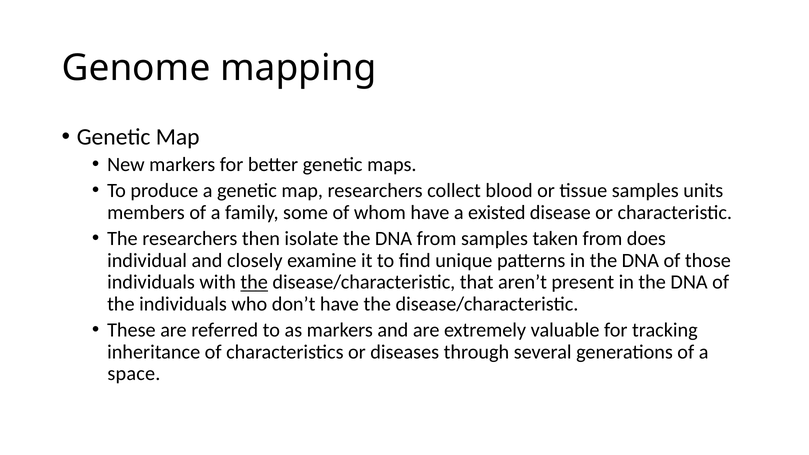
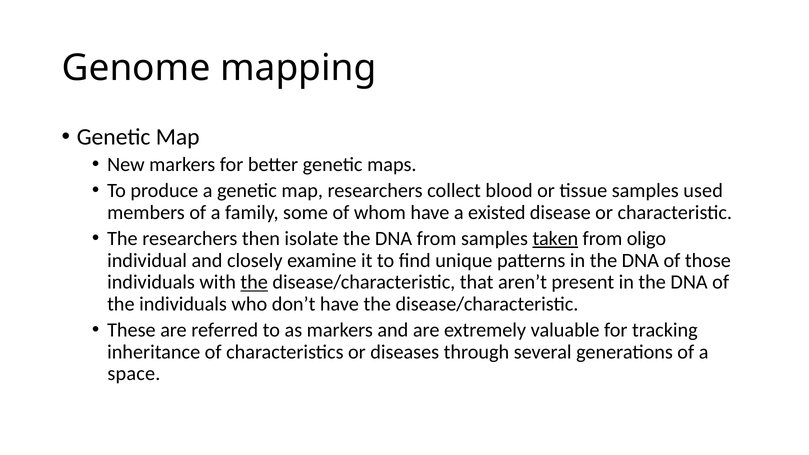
units: units -> used
taken underline: none -> present
does: does -> oligo
